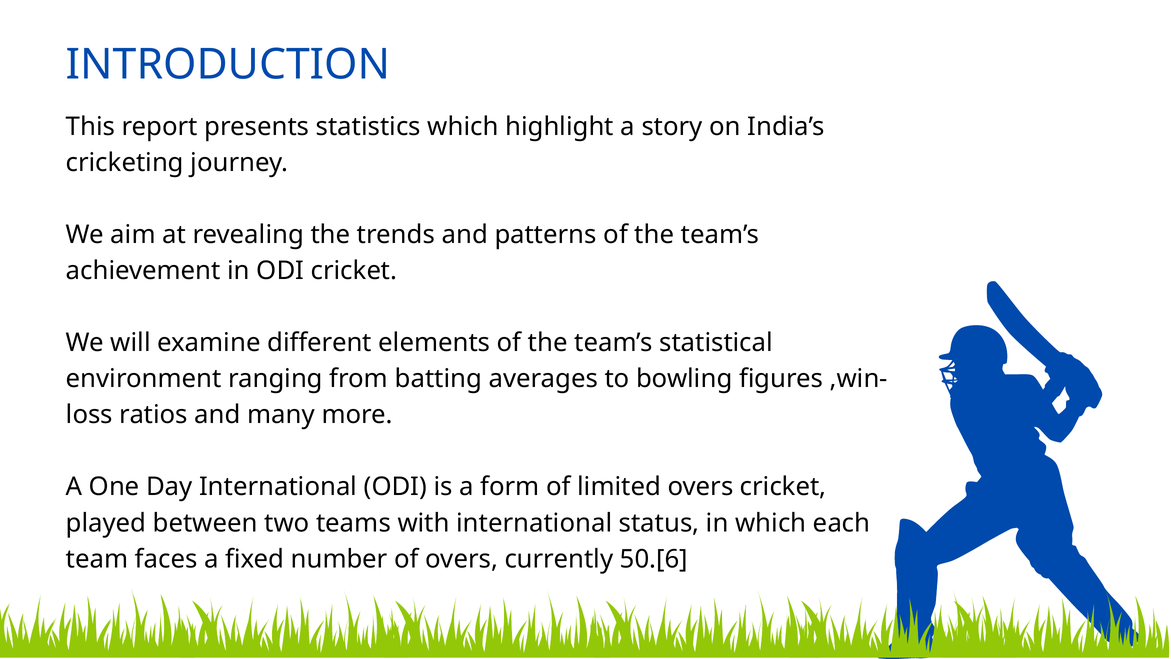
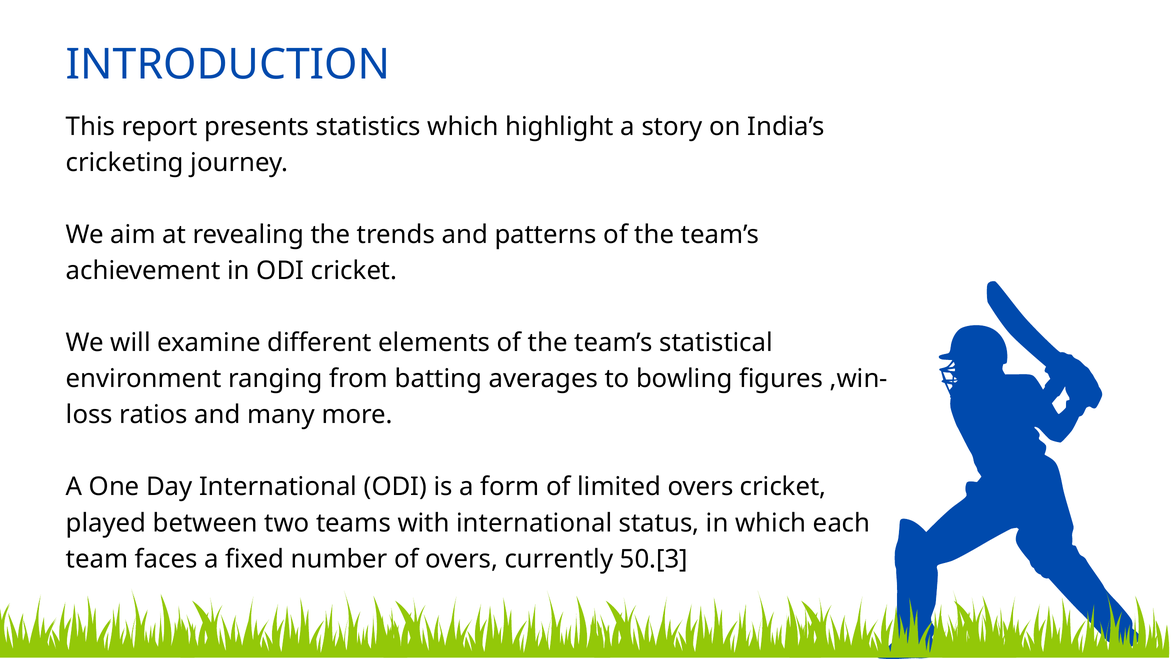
50.[6: 50.[6 -> 50.[3
